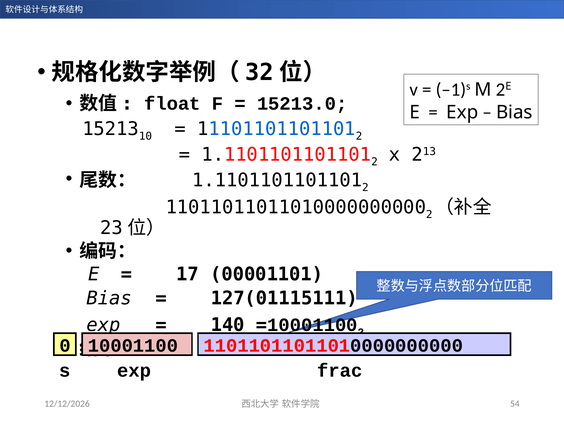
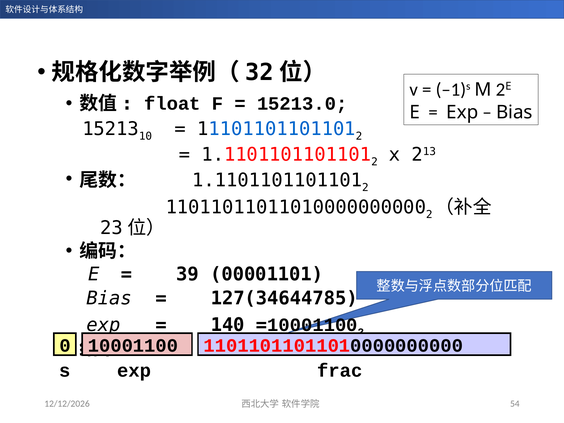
17: 17 -> 39
127(01115111: 127(01115111 -> 127(34644785
